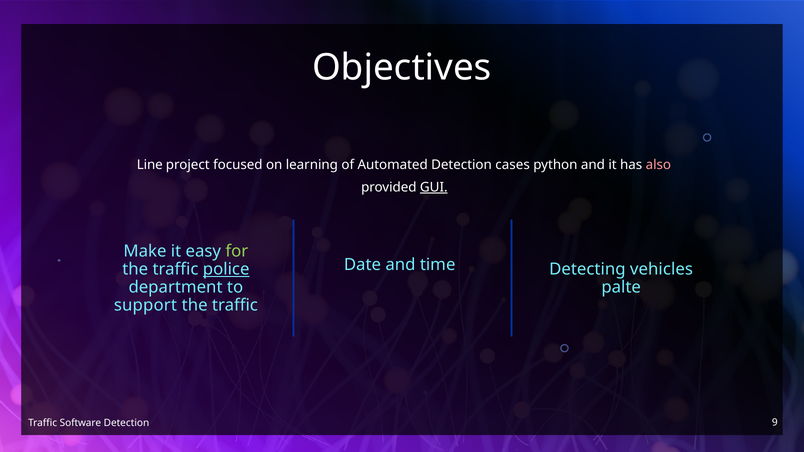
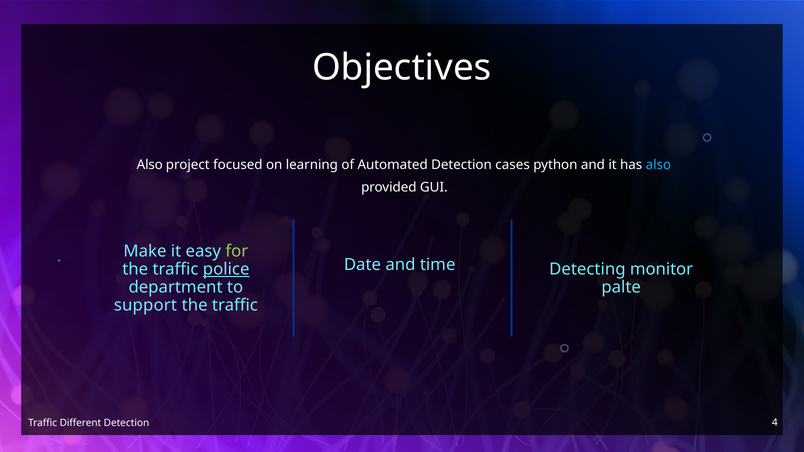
Line at (150, 165): Line -> Also
also at (658, 165) colour: pink -> light blue
GUI underline: present -> none
vehicles: vehicles -> monitor
Software: Software -> Different
9: 9 -> 4
